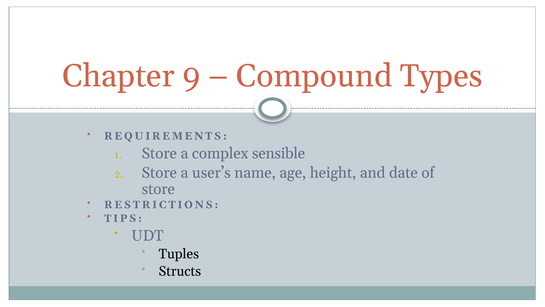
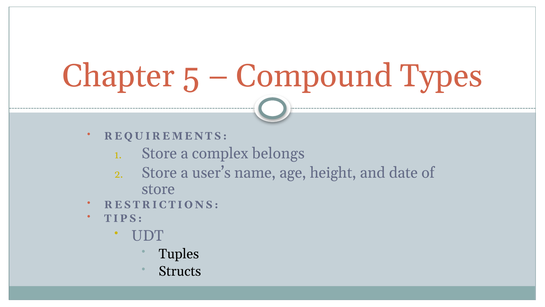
9: 9 -> 5
sensible: sensible -> belongs
